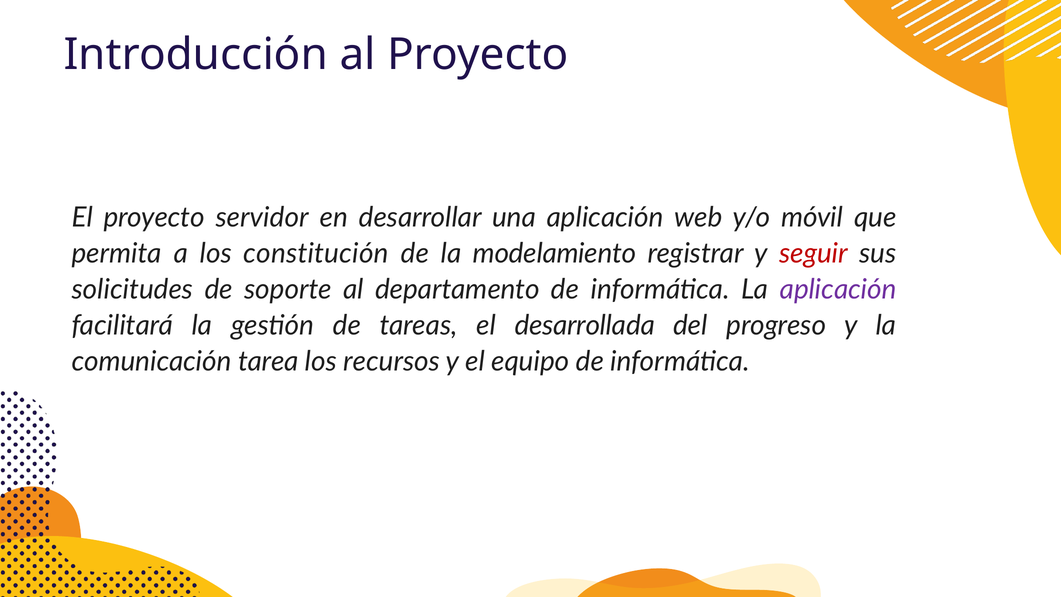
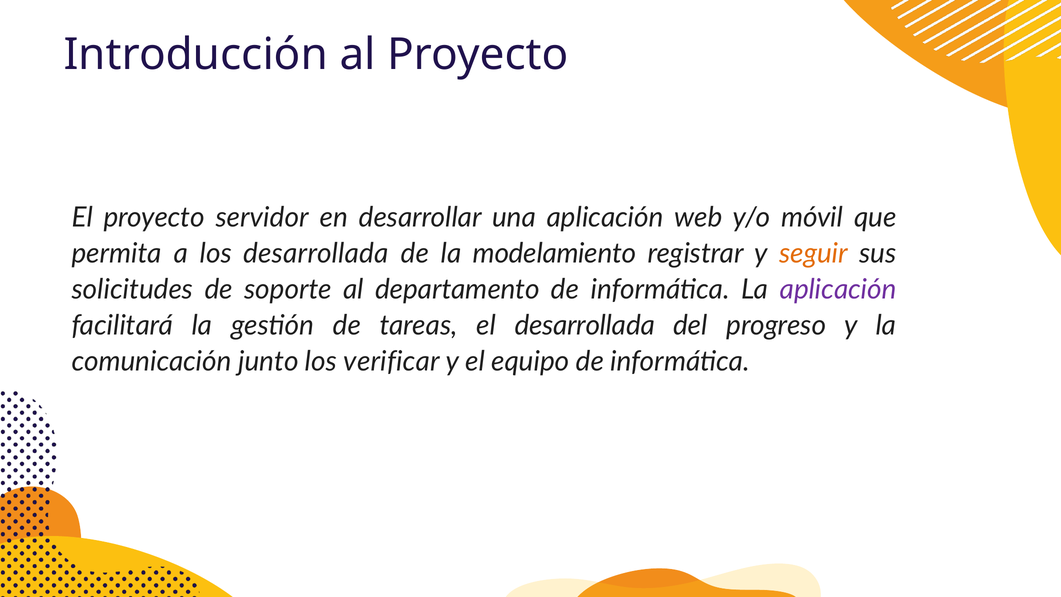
los constitución: constitución -> desarrollada
seguir colour: red -> orange
tarea: tarea -> junto
recursos: recursos -> verificar
